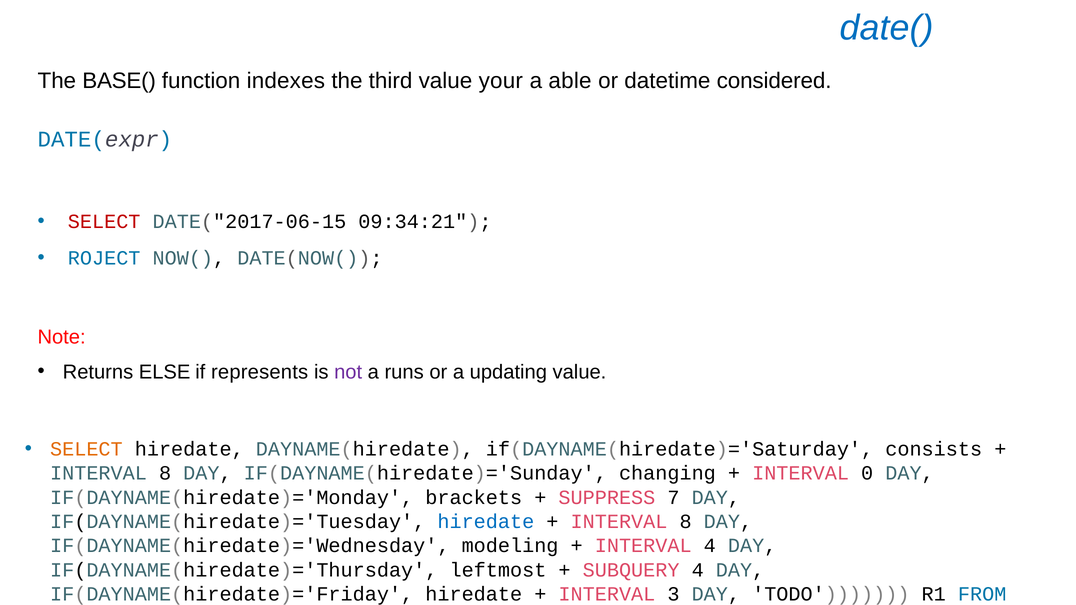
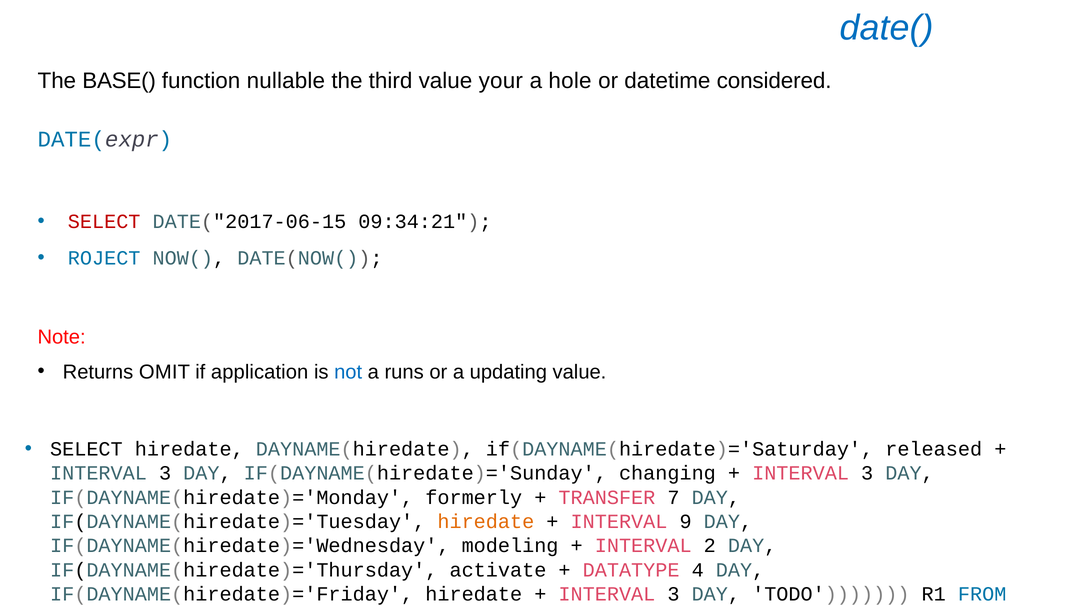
indexes: indexes -> nullable
able: able -> hole
ELSE: ELSE -> OMIT
represents: represents -> application
not colour: purple -> blue
SELECT at (86, 449) colour: orange -> black
consists: consists -> released
8 at (165, 473): 8 -> 3
0 at (867, 473): 0 -> 3
brackets: brackets -> formerly
SUPPRESS: SUPPRESS -> TRANSFER
hiredate at (486, 522) colour: blue -> orange
8 at (686, 522): 8 -> 9
INTERVAL 4: 4 -> 2
leftmost: leftmost -> activate
SUBQUERY: SUBQUERY -> DATATYPE
